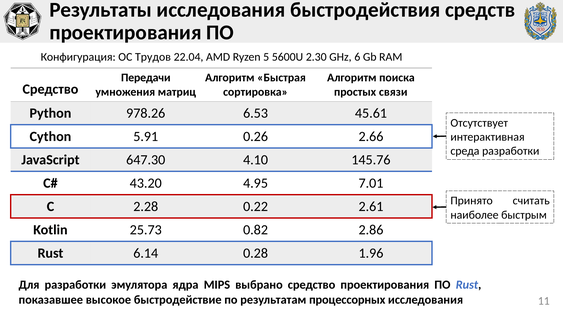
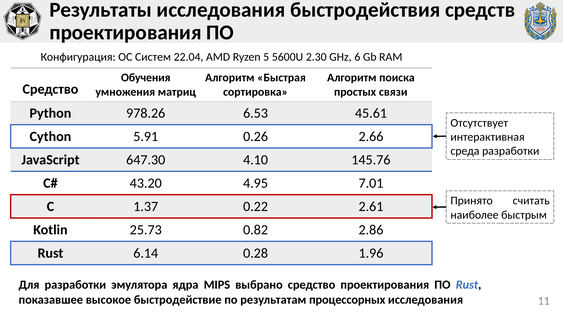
Трудов: Трудов -> Систем
Передачи: Передачи -> Обучения
2.28: 2.28 -> 1.37
